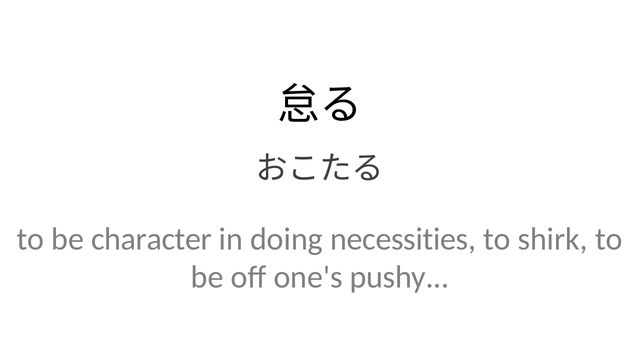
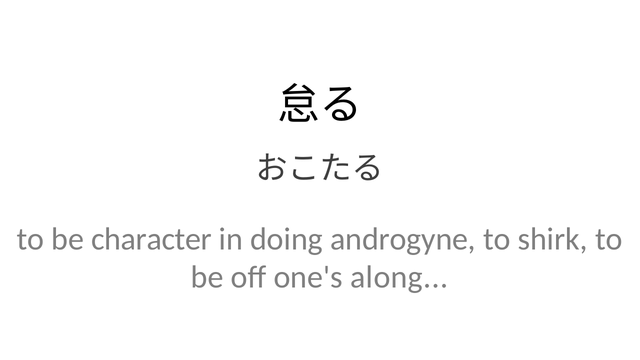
necessities: necessities -> androgyne
pushy: pushy -> along
